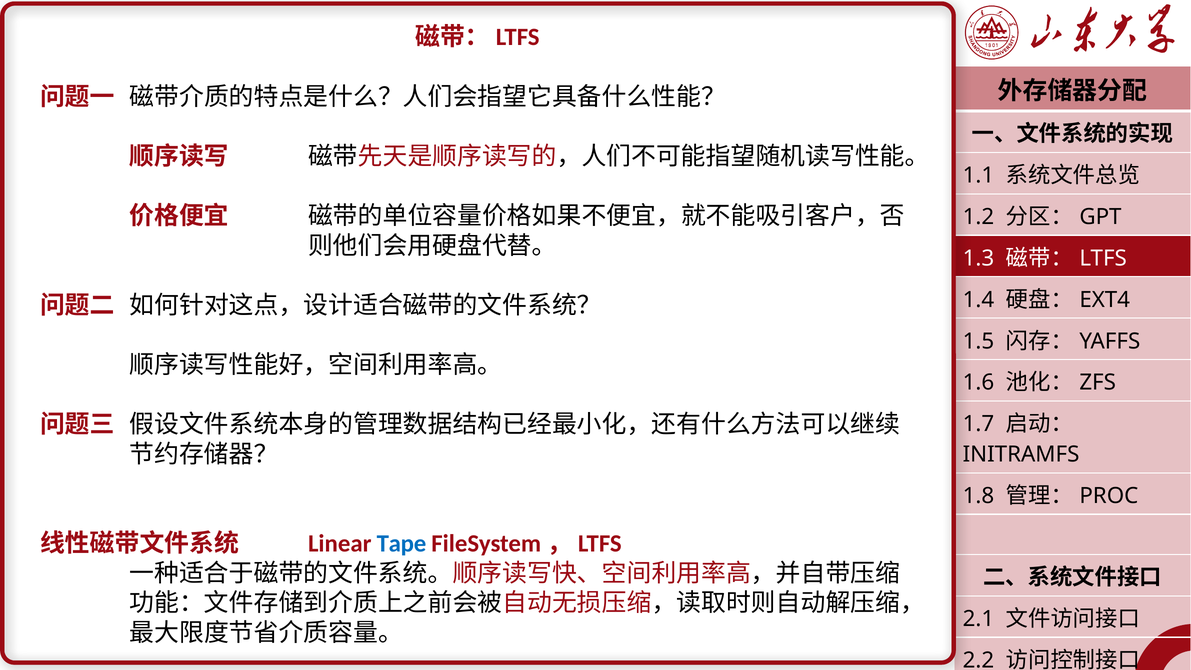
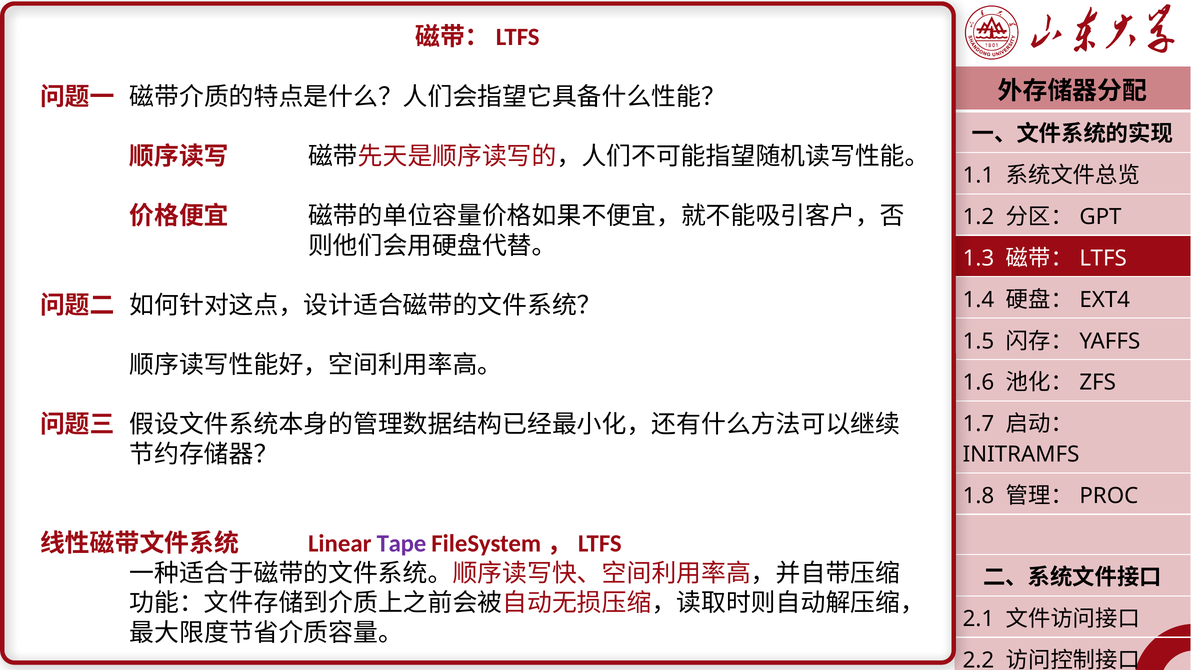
Tape colour: blue -> purple
